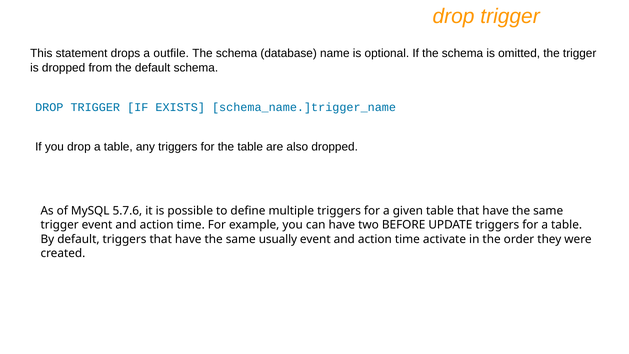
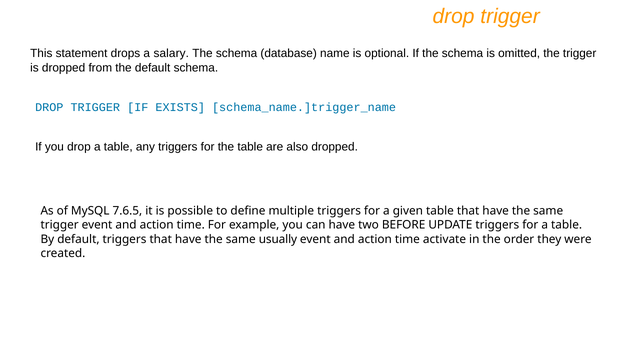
outfile: outfile -> salary
5.7.6: 5.7.6 -> 7.6.5
